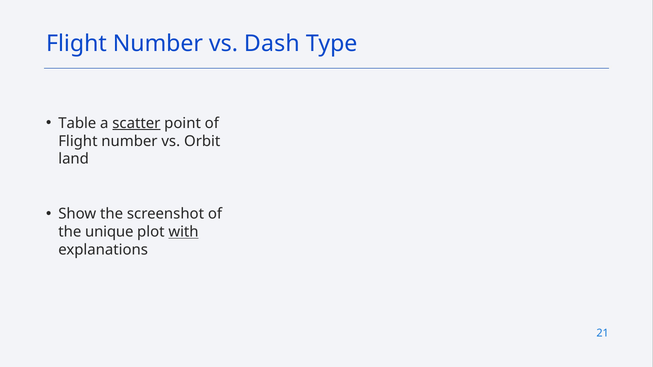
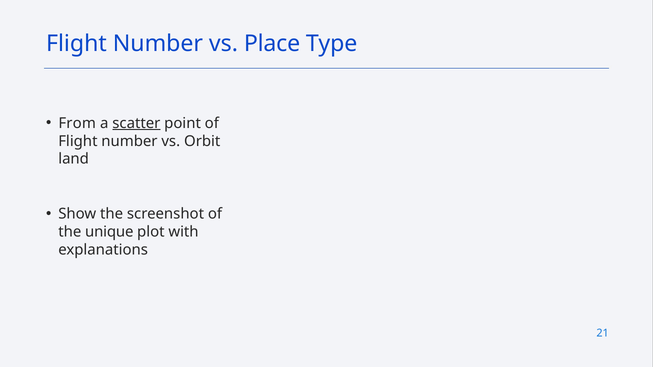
Dash: Dash -> Place
Table: Table -> From
with underline: present -> none
